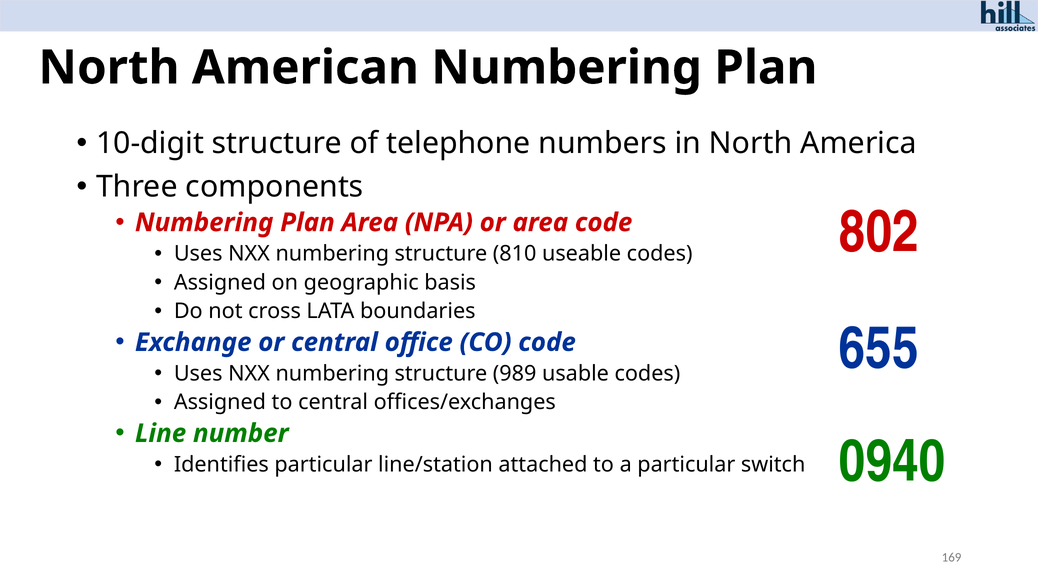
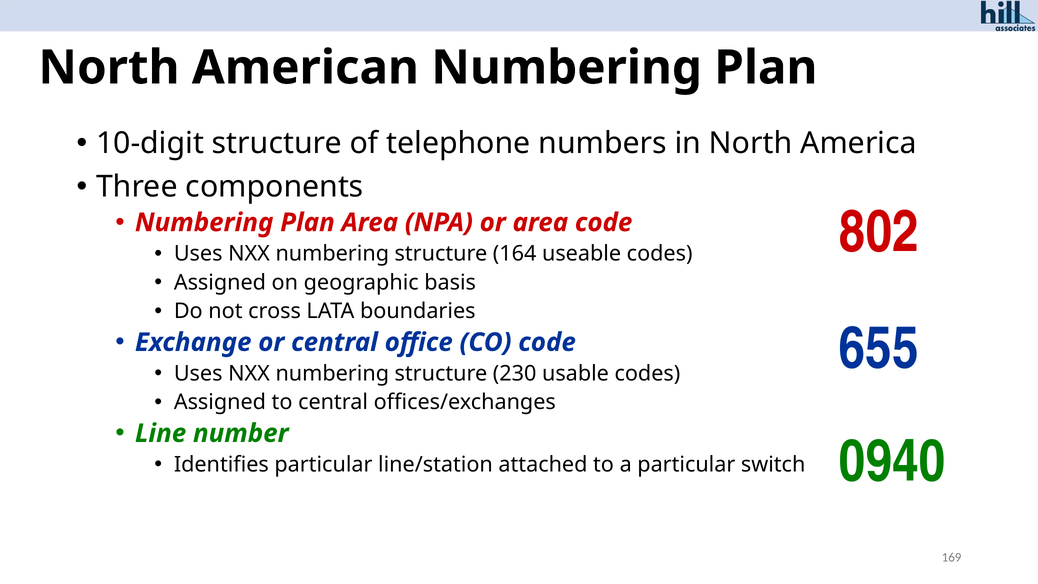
810: 810 -> 164
989: 989 -> 230
